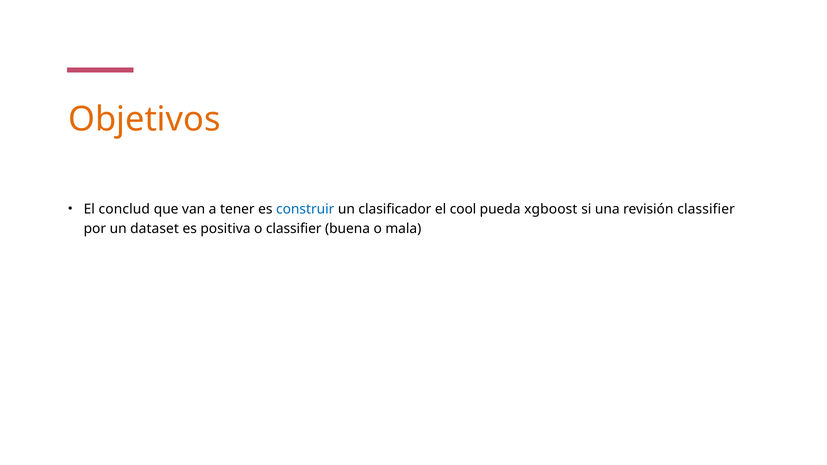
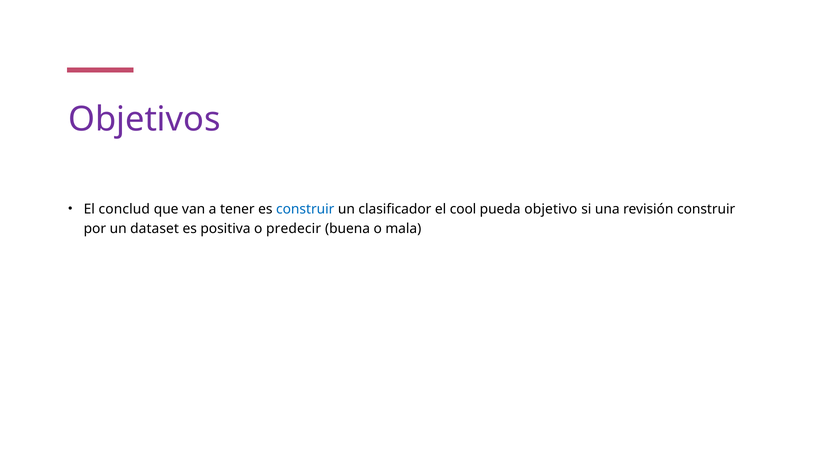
Objetivos colour: orange -> purple
xgboost: xgboost -> objetivo
revisión classifier: classifier -> construir
o classifier: classifier -> predecir
